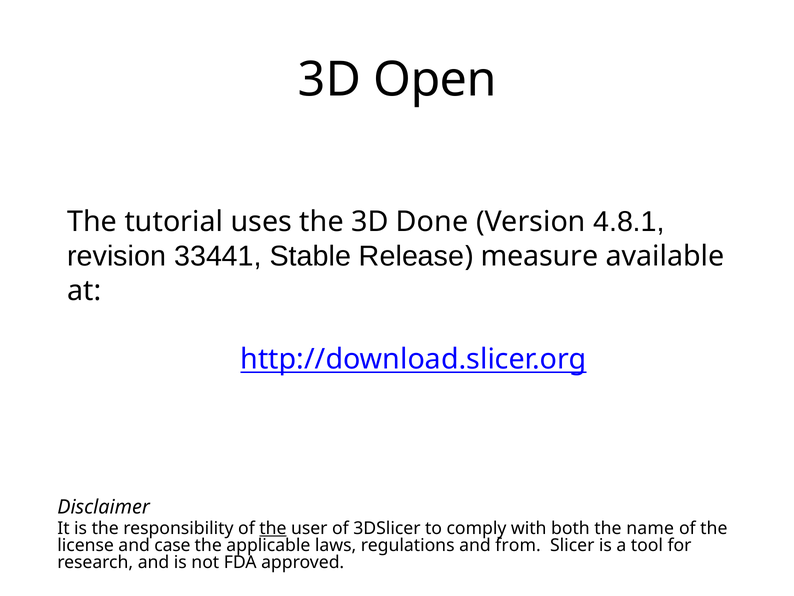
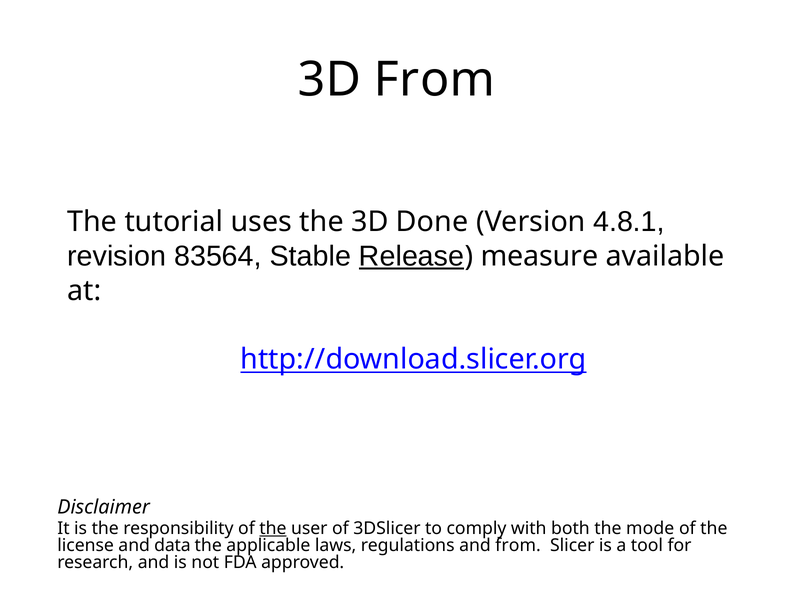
3D Open: Open -> From
33441: 33441 -> 83564
Release underline: none -> present
name: name -> mode
case: case -> data
